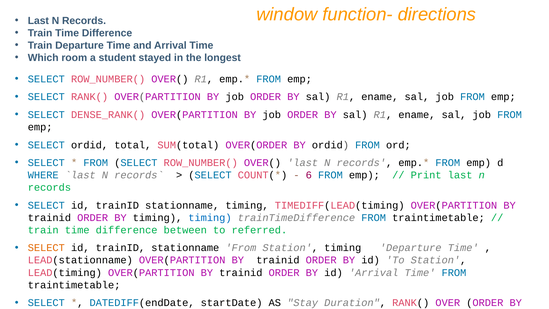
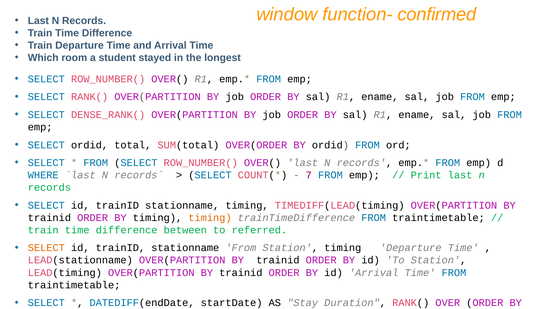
directions: directions -> confirmed
6: 6 -> 7
timing at (210, 218) colour: blue -> orange
